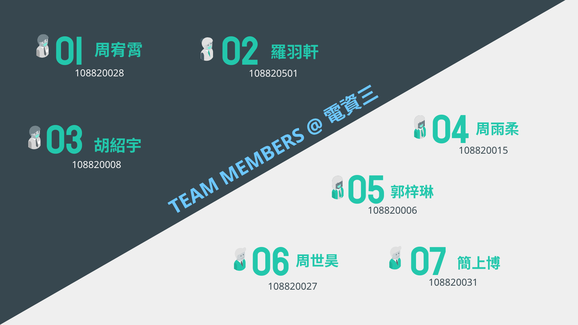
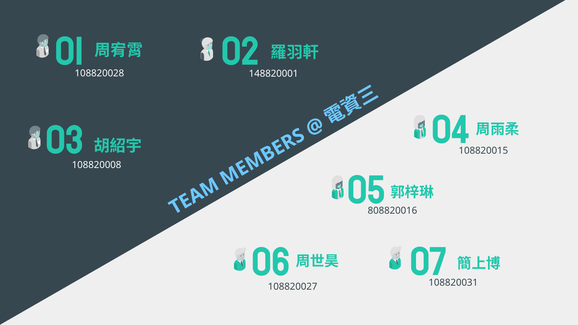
108820501: 108820501 -> 148820001
108820006: 108820006 -> 808820016
